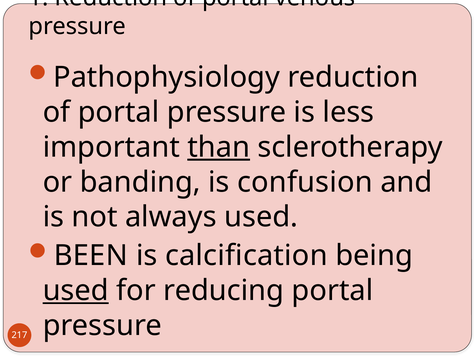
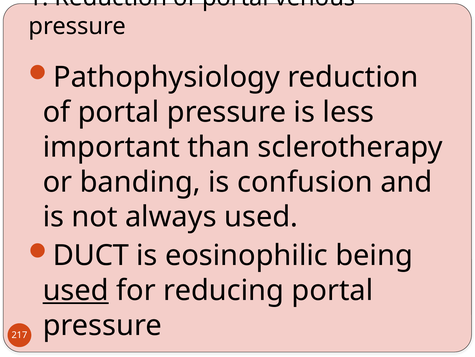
than underline: present -> none
BEEN: BEEN -> DUCT
calcification: calcification -> eosinophilic
